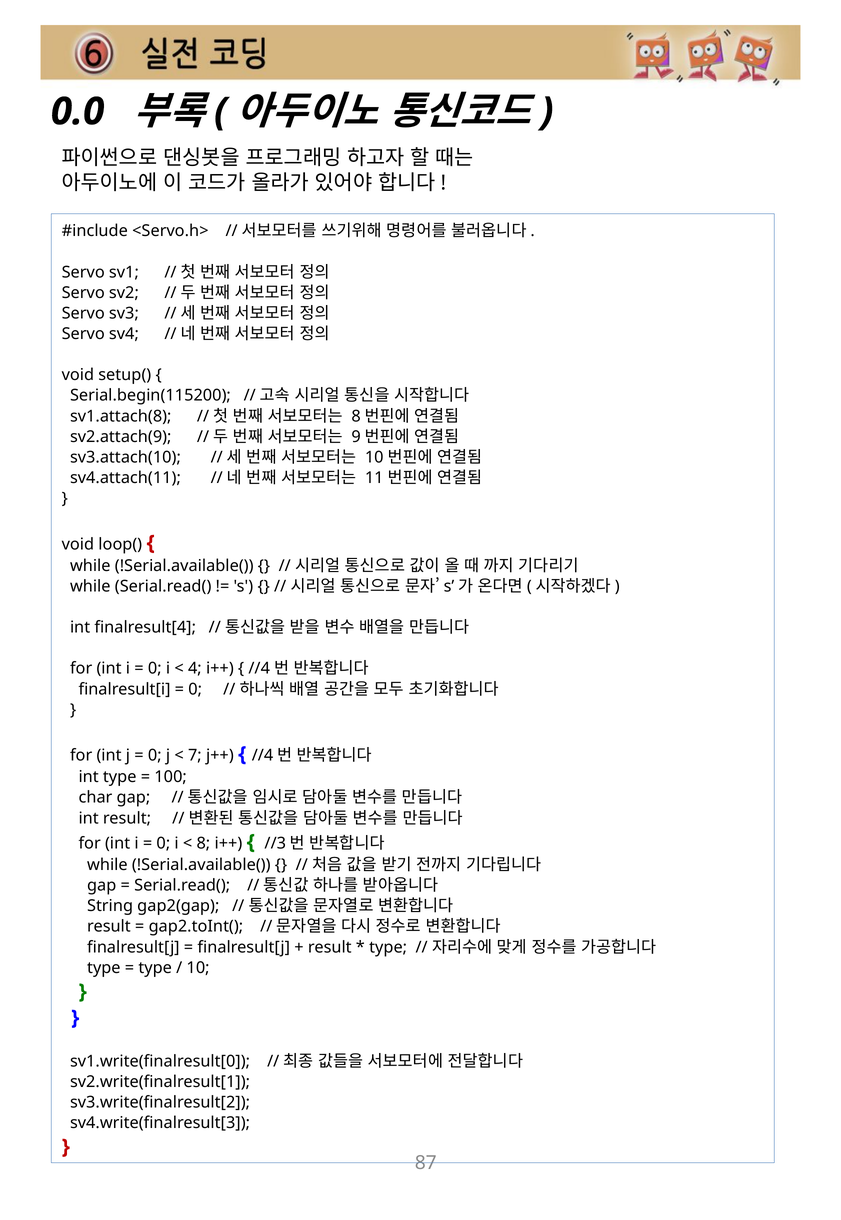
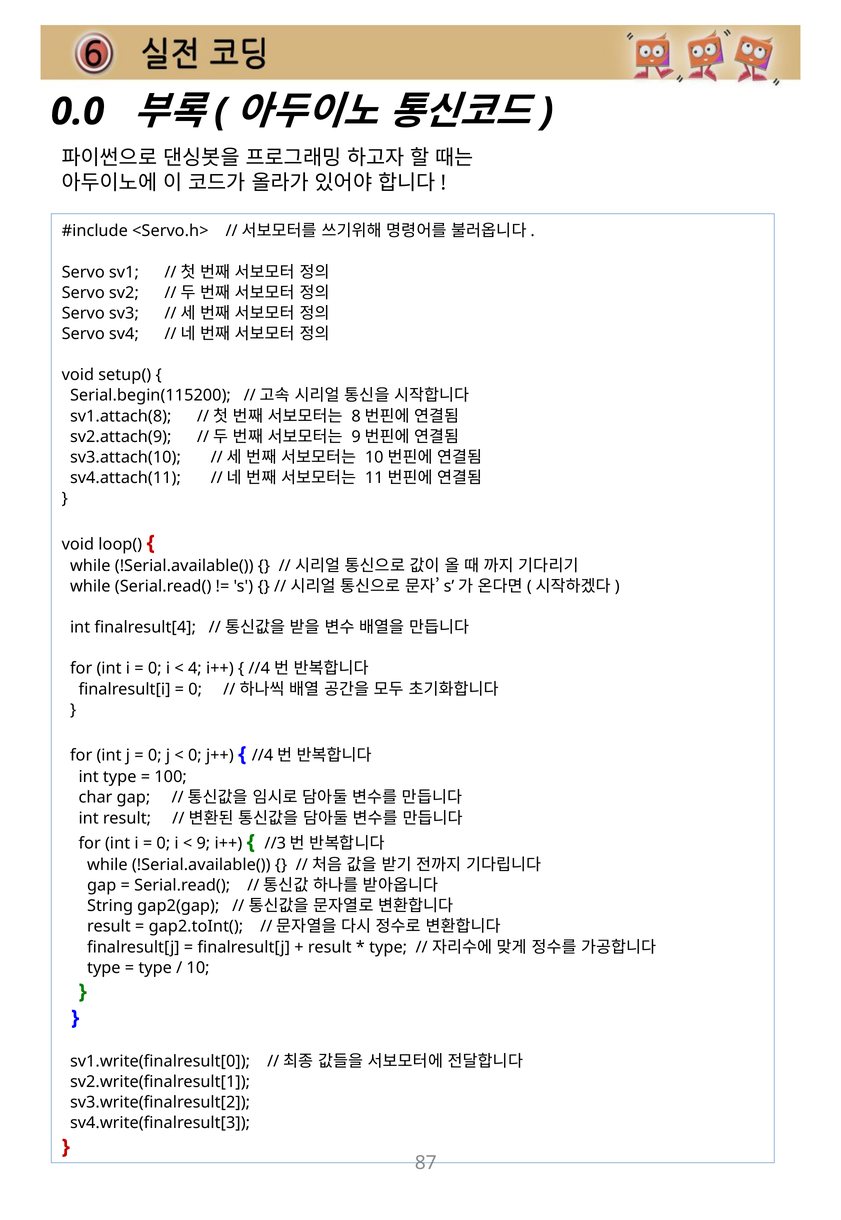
7 at (195, 755): 7 -> 0
8: 8 -> 9
